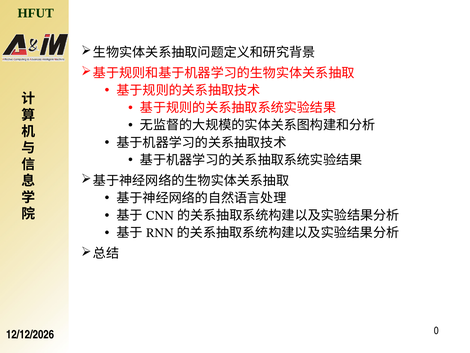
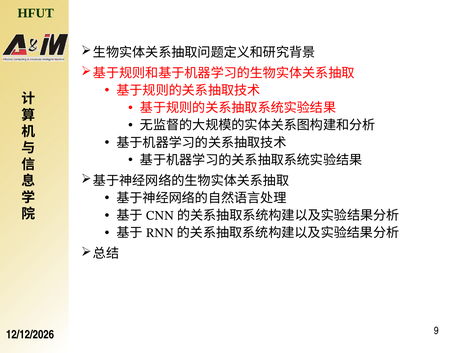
0: 0 -> 9
